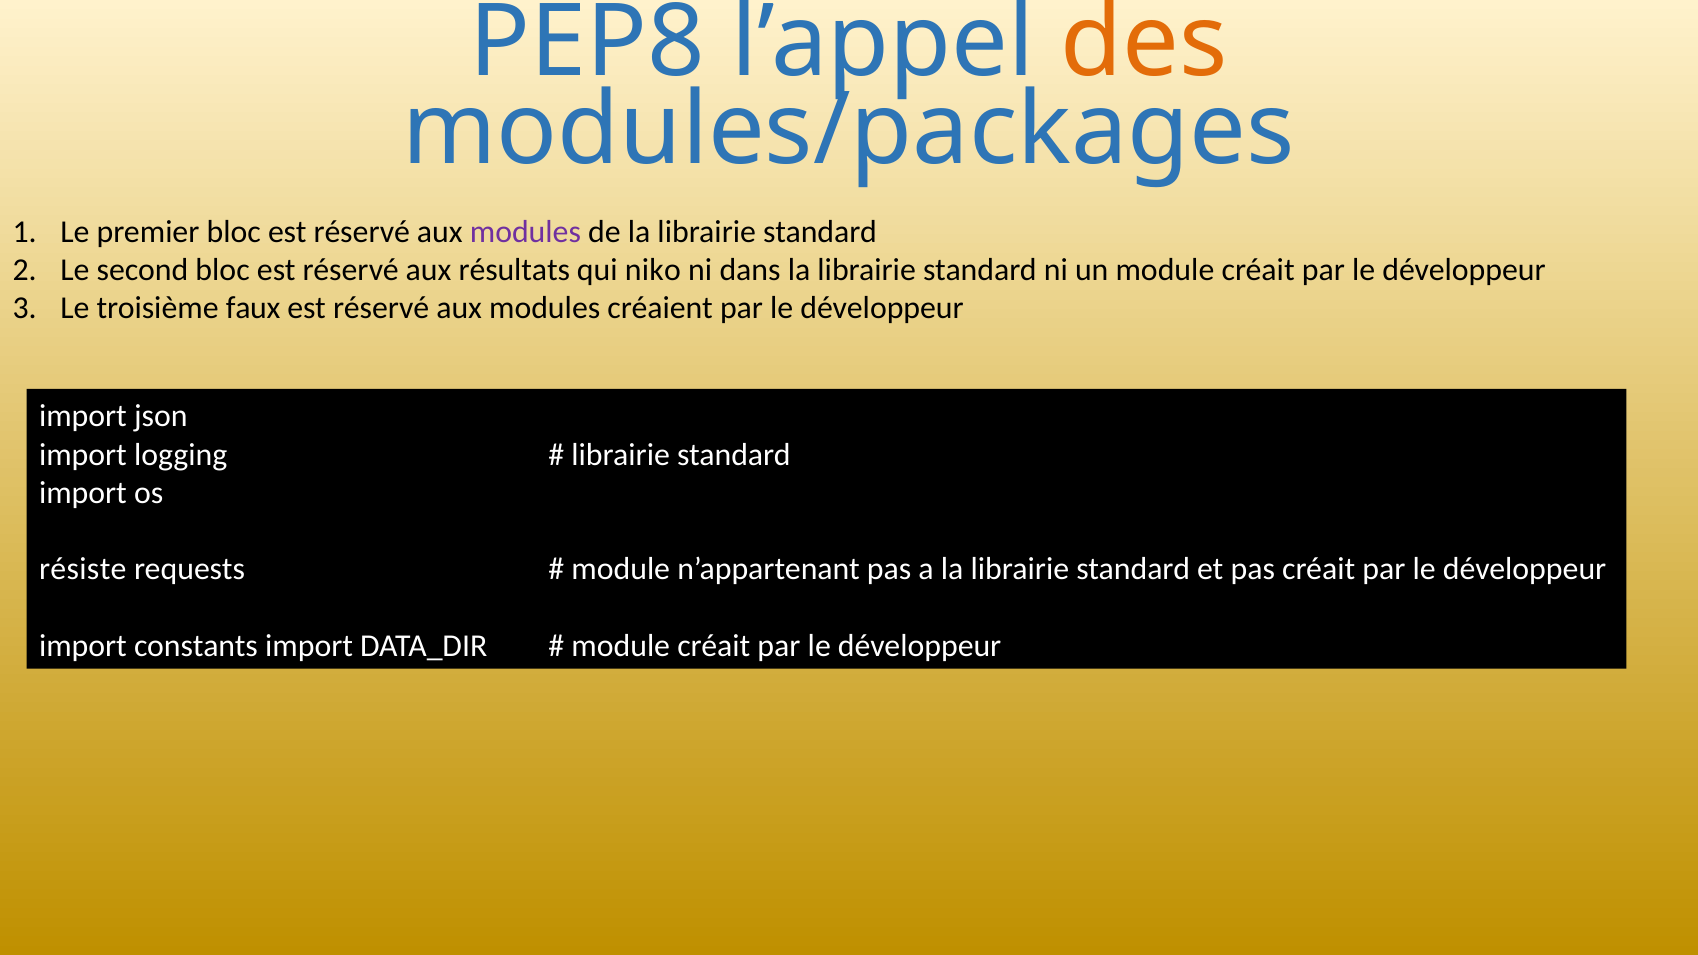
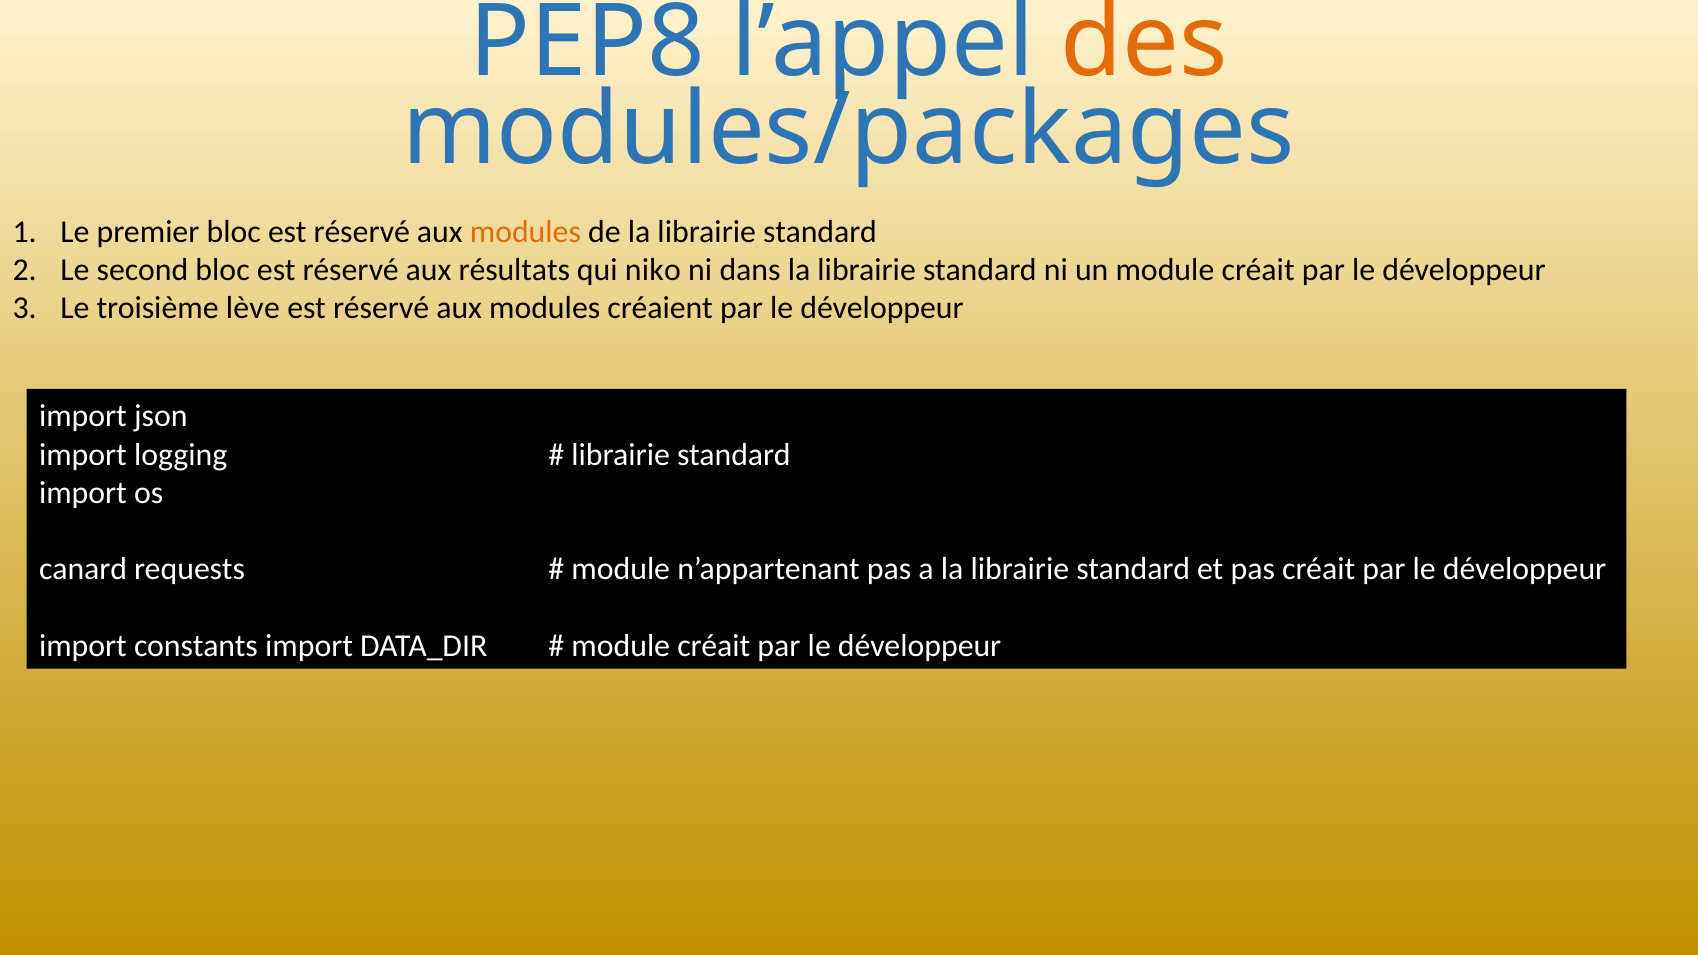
modules at (525, 232) colour: purple -> orange
faux: faux -> lève
résiste: résiste -> canard
